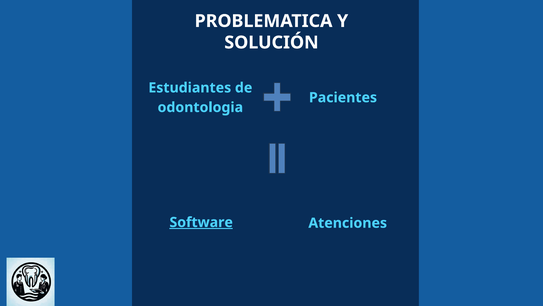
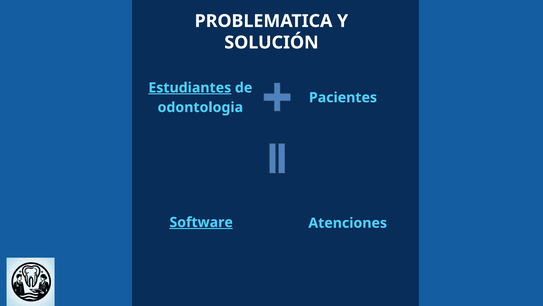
Estudiantes underline: none -> present
